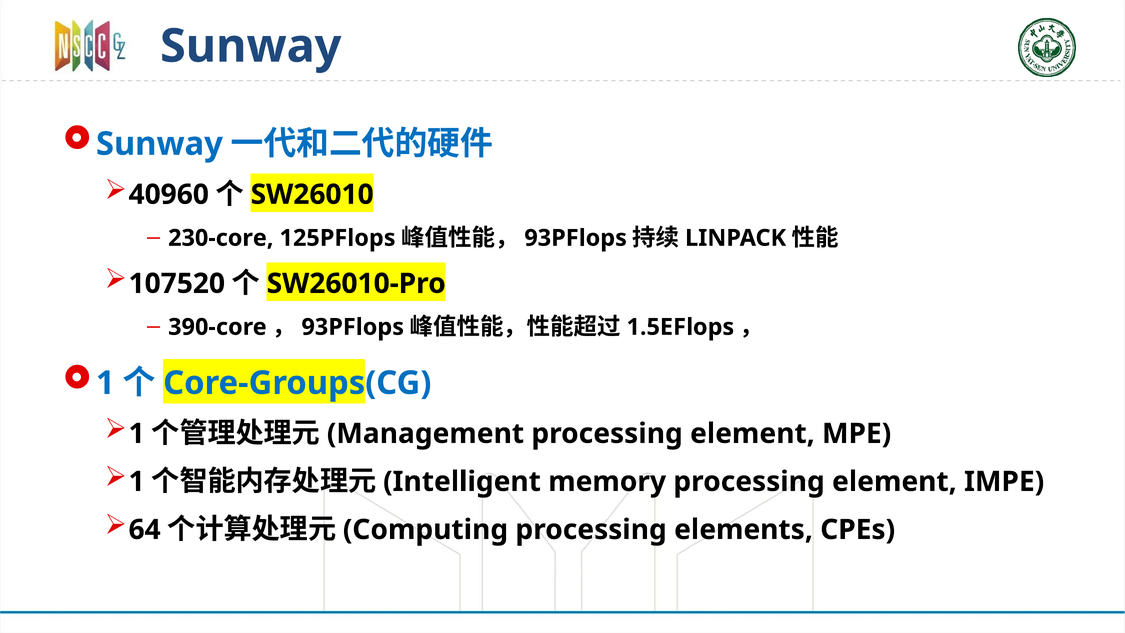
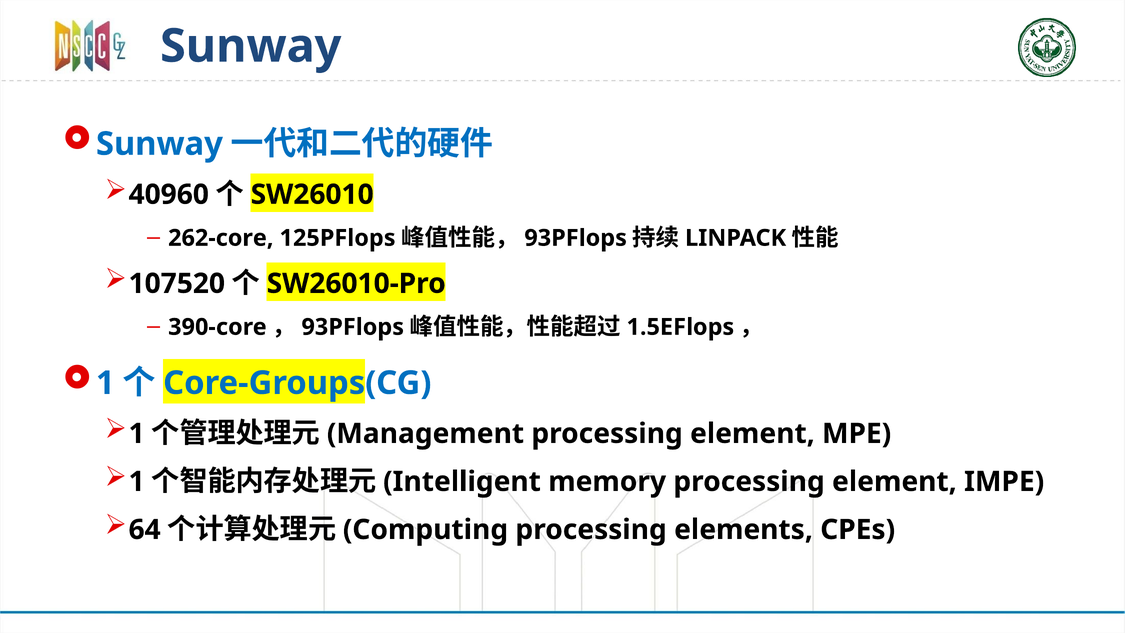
230-core: 230-core -> 262-core
